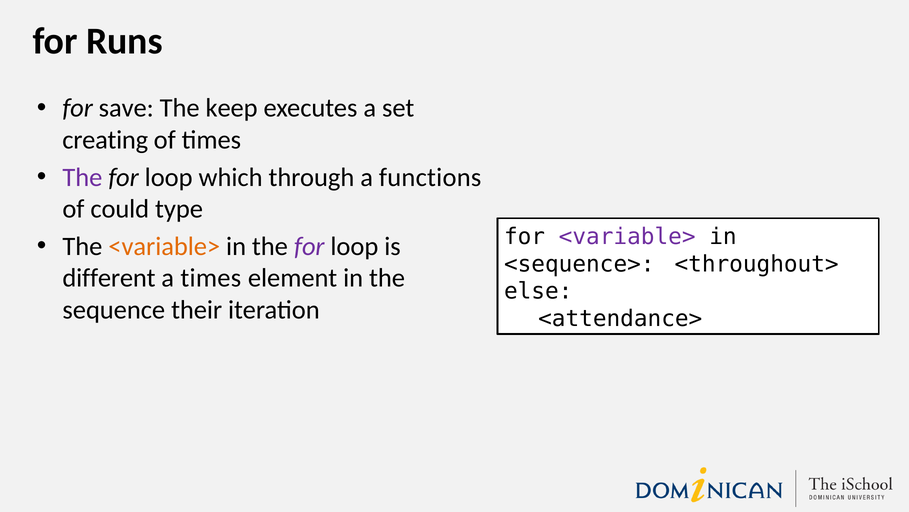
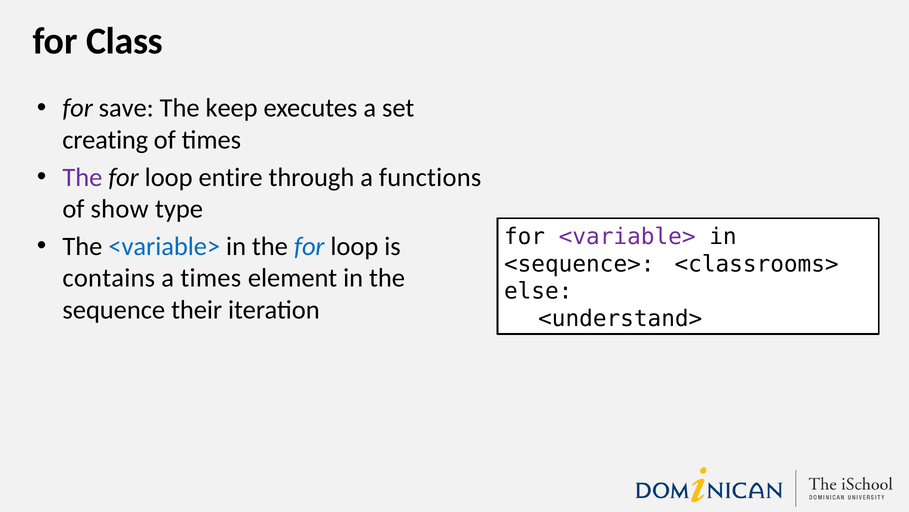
Runs: Runs -> Class
which: which -> entire
could: could -> show
<variable> at (164, 246) colour: orange -> blue
for at (309, 246) colour: purple -> blue
<throughout>: <throughout> -> <classrooms>
different: different -> contains
<attendance>: <attendance> -> <understand>
